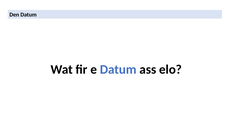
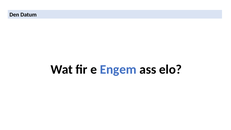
e Datum: Datum -> Engem
